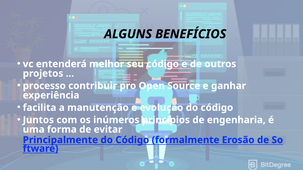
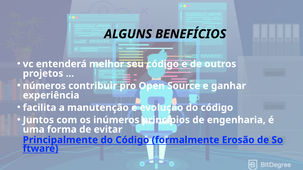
processo: processo -> números
